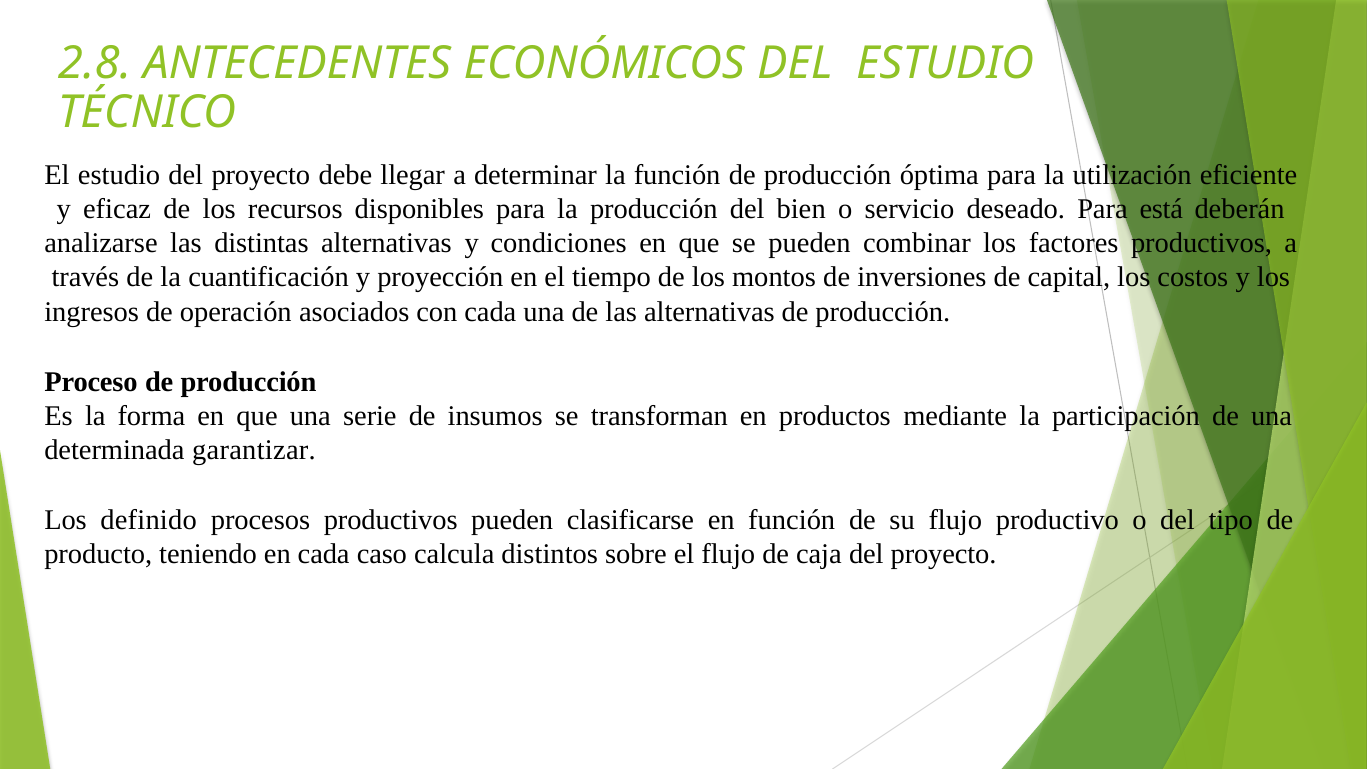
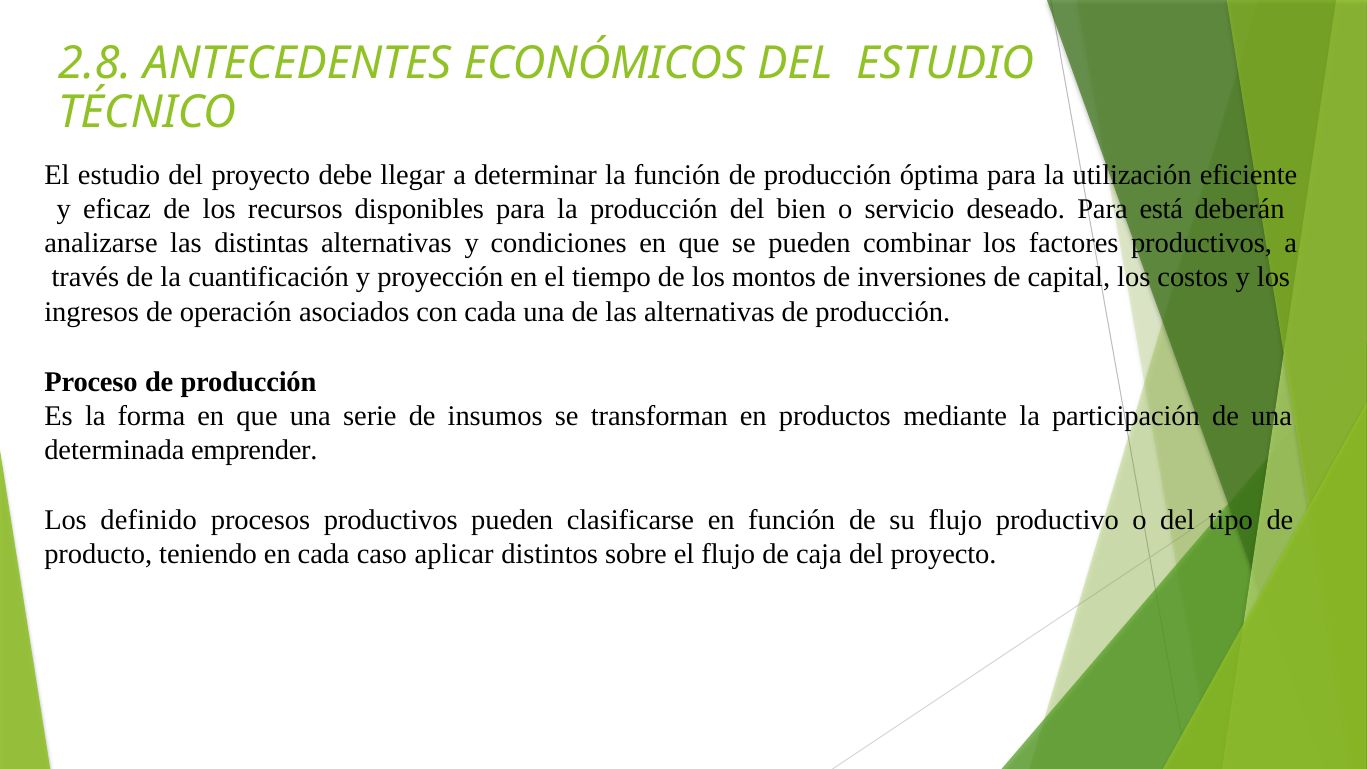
garantizar: garantizar -> emprender
calcula: calcula -> aplicar
